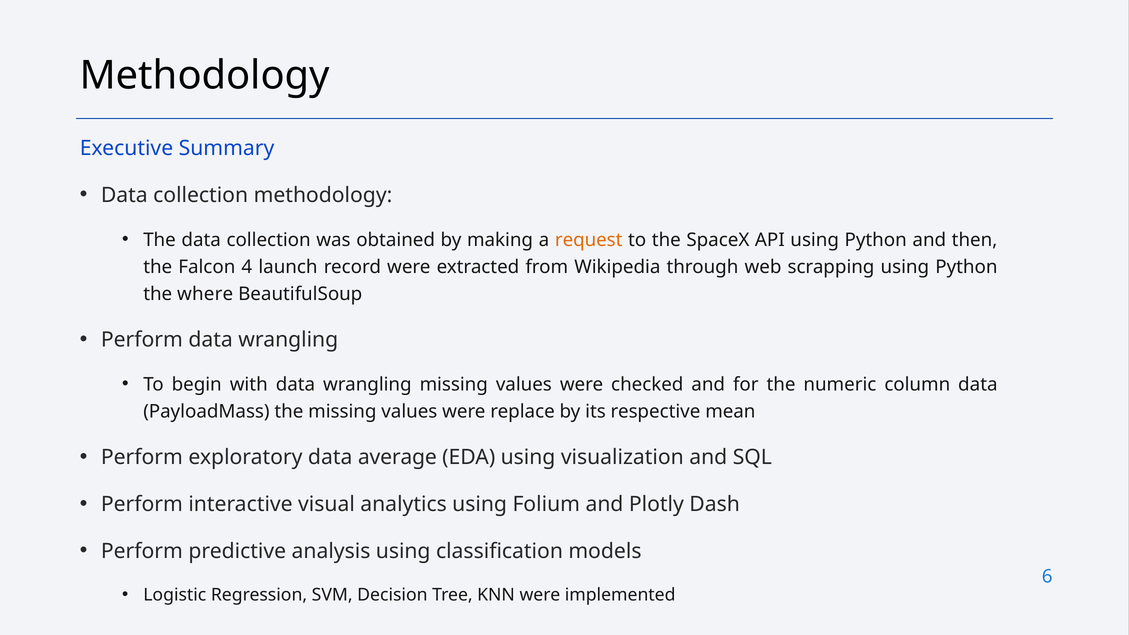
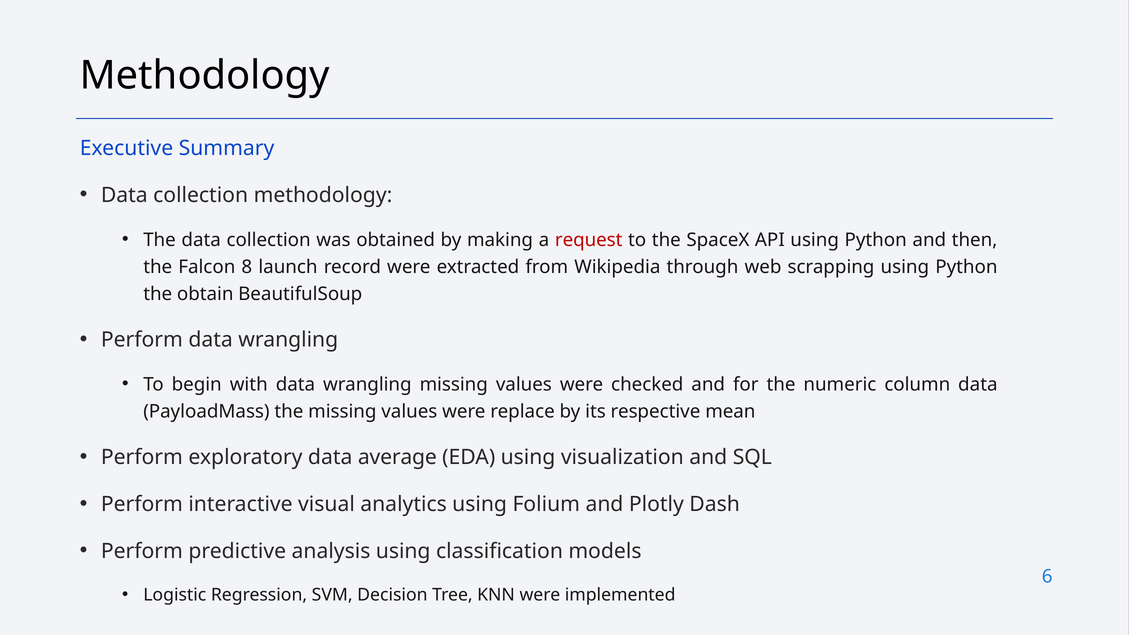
request colour: orange -> red
4: 4 -> 8
where: where -> obtain
